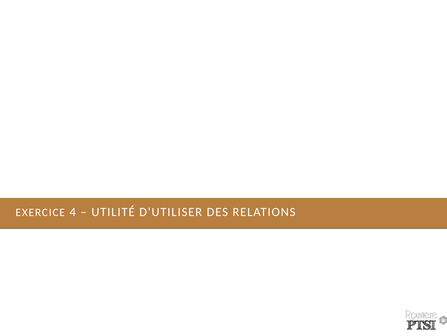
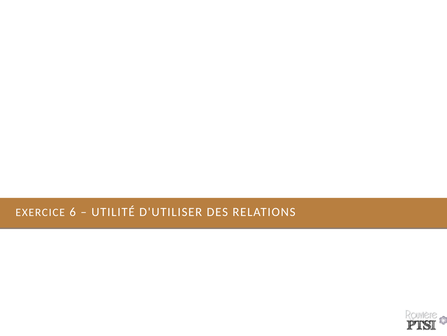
4: 4 -> 6
